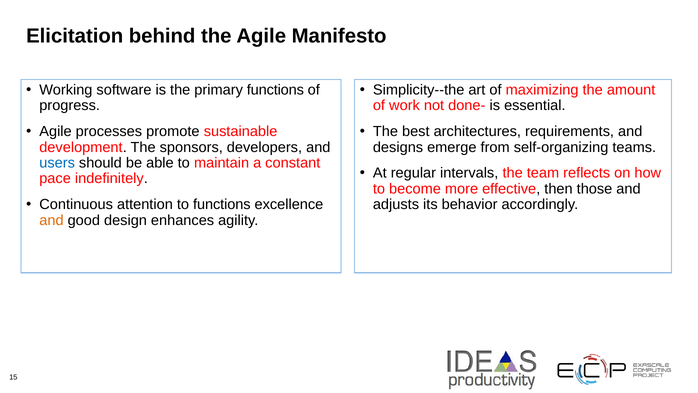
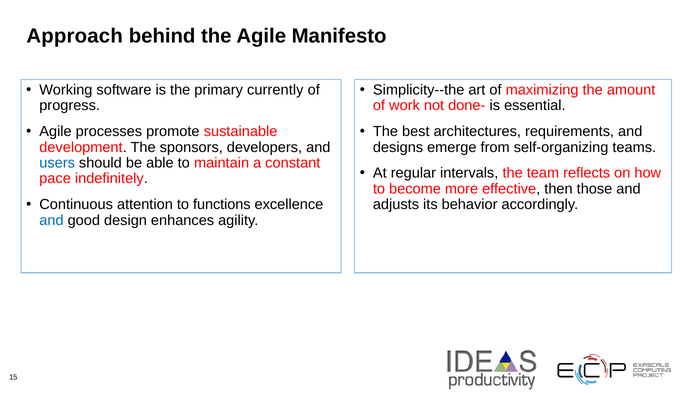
Elicitation: Elicitation -> Approach
primary functions: functions -> currently
and at (51, 220) colour: orange -> blue
